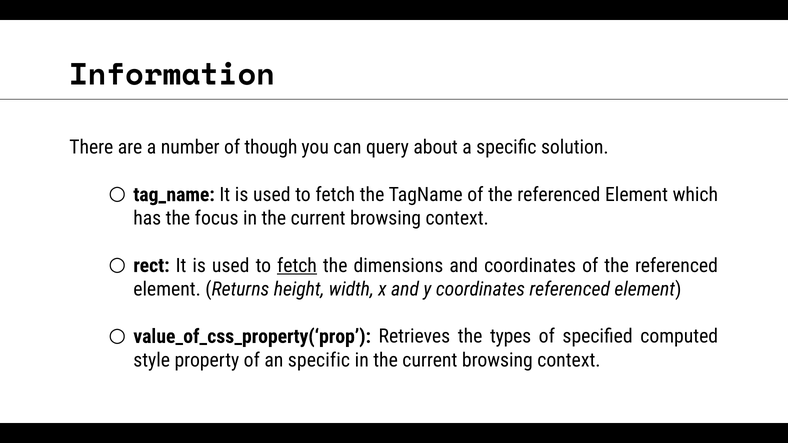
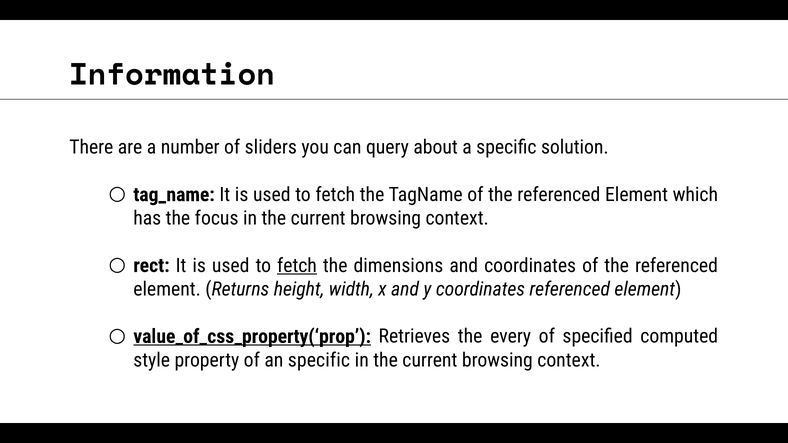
though: though -> sliders
value_of_css_property(‘prop underline: none -> present
types: types -> every
